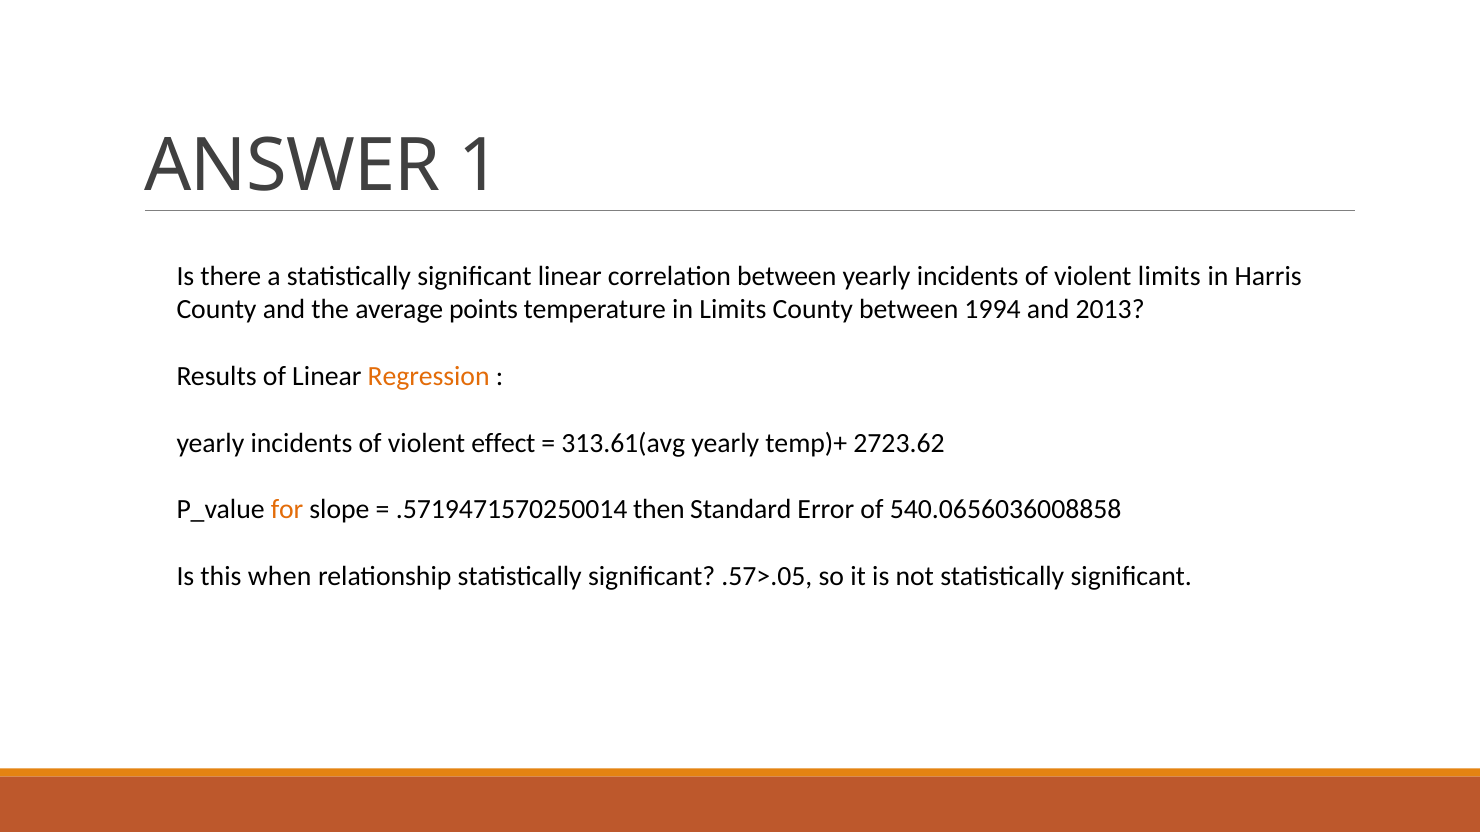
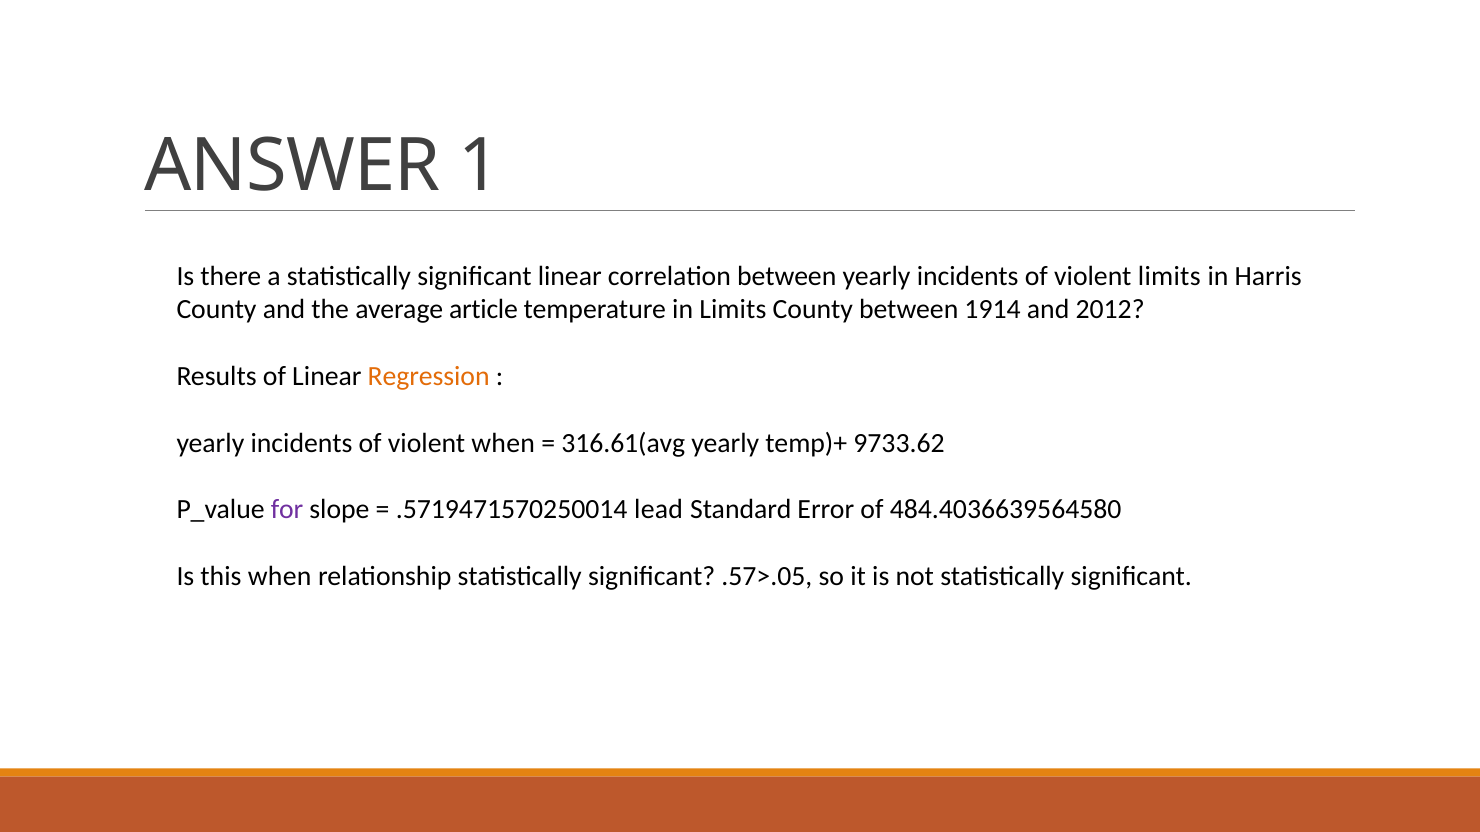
points: points -> article
1994: 1994 -> 1914
2013: 2013 -> 2012
violent effect: effect -> when
313.61(avg: 313.61(avg -> 316.61(avg
2723.62: 2723.62 -> 9733.62
for colour: orange -> purple
then: then -> lead
540.0656036008858: 540.0656036008858 -> 484.4036639564580
